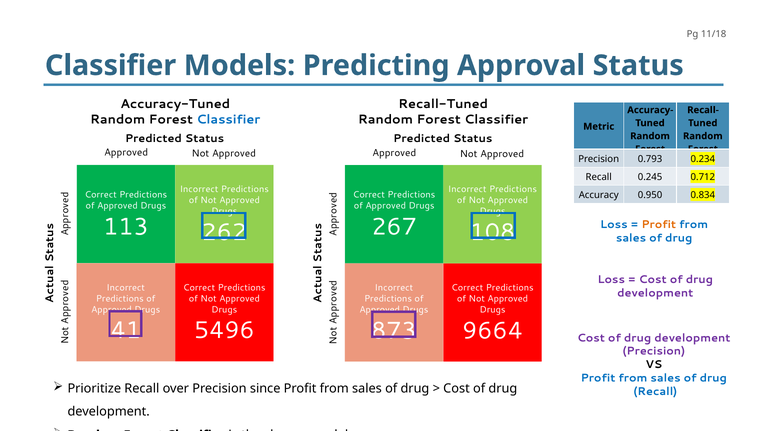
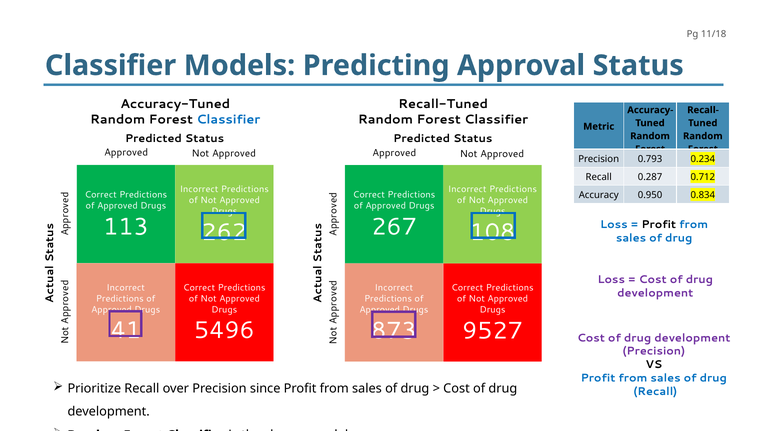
0.245: 0.245 -> 0.287
Profit at (659, 225) colour: orange -> black
9664: 9664 -> 9527
